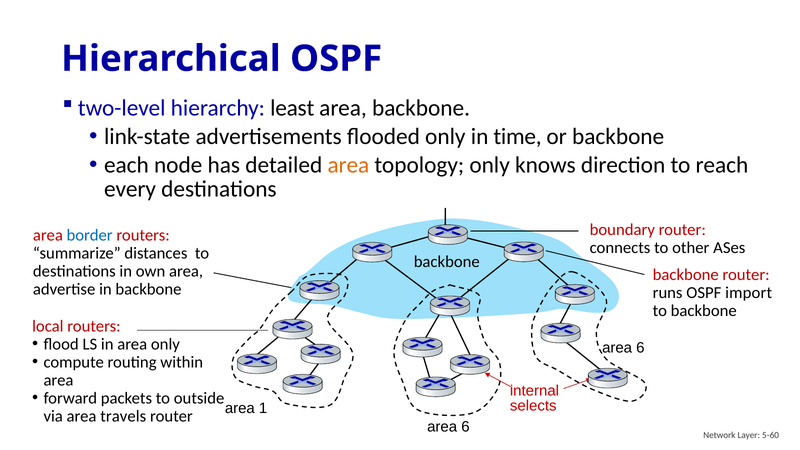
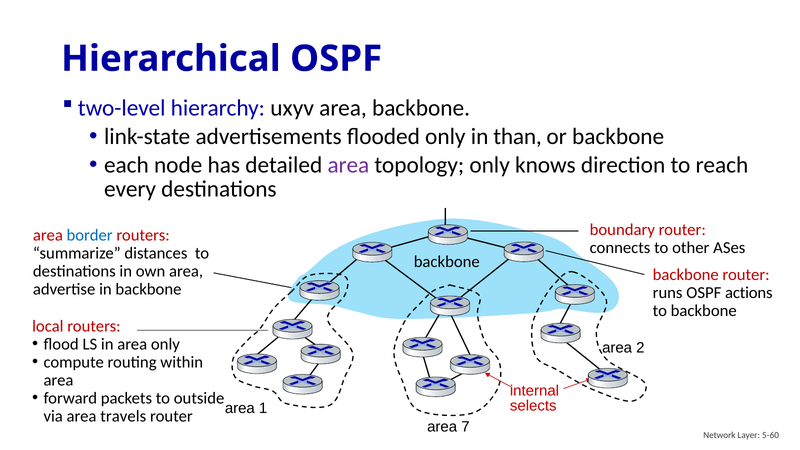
least: least -> uxyv
time: time -> than
area at (348, 165) colour: orange -> purple
import: import -> actions
6 at (640, 348): 6 -> 2
6 at (465, 427): 6 -> 7
